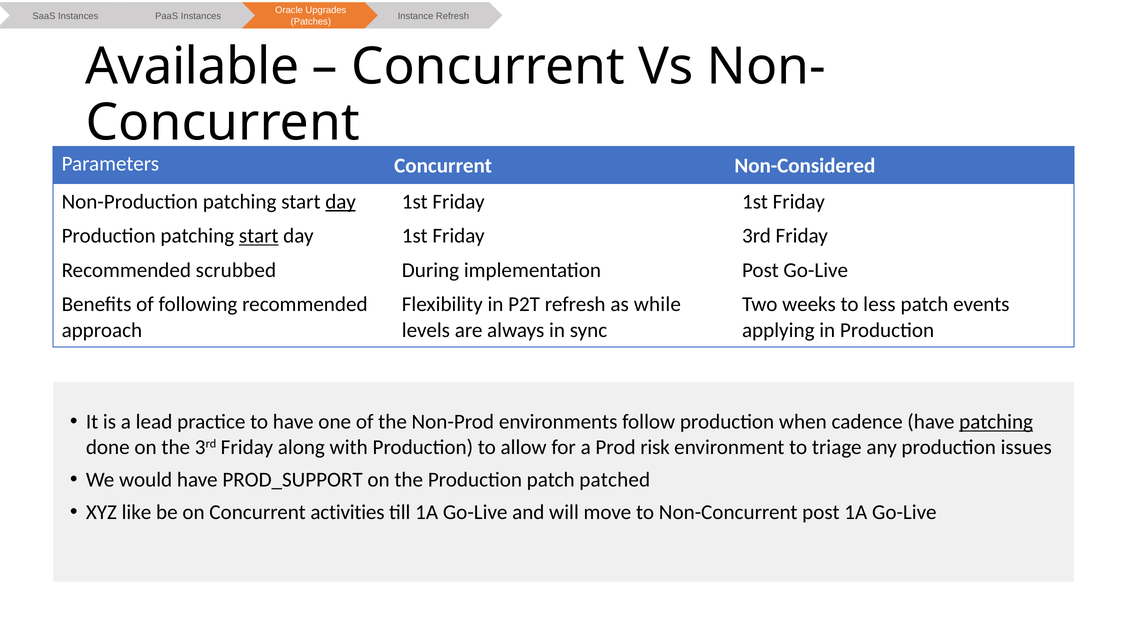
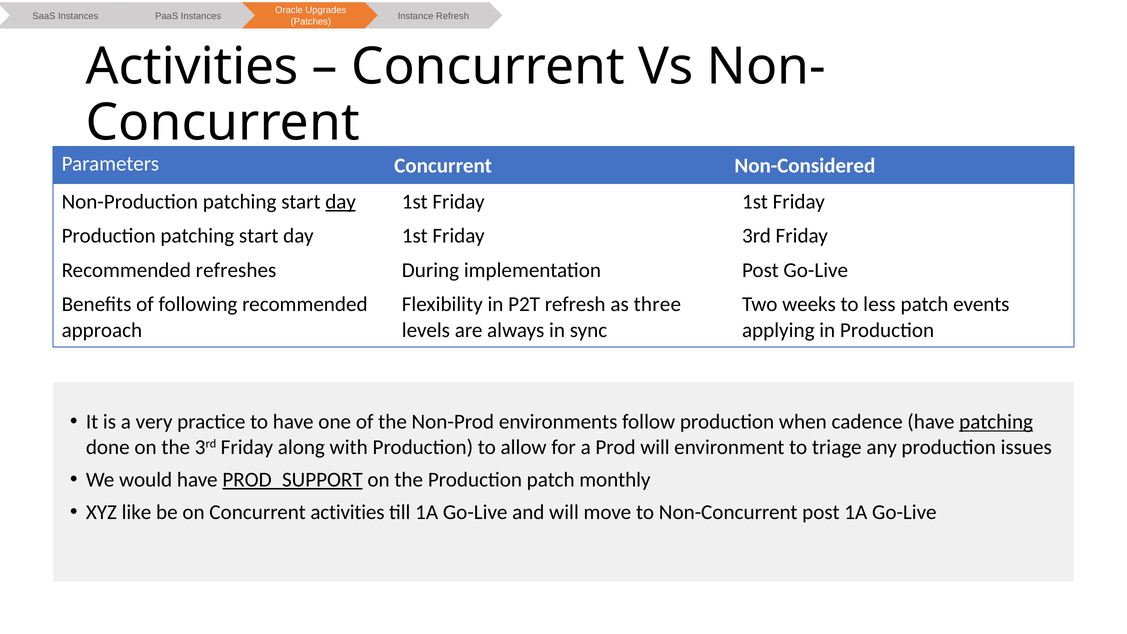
Available at (192, 67): Available -> Activities
start at (259, 236) underline: present -> none
scrubbed: scrubbed -> refreshes
while: while -> three
lead: lead -> very
Prod risk: risk -> will
PROD_SUPPORT underline: none -> present
patched: patched -> monthly
